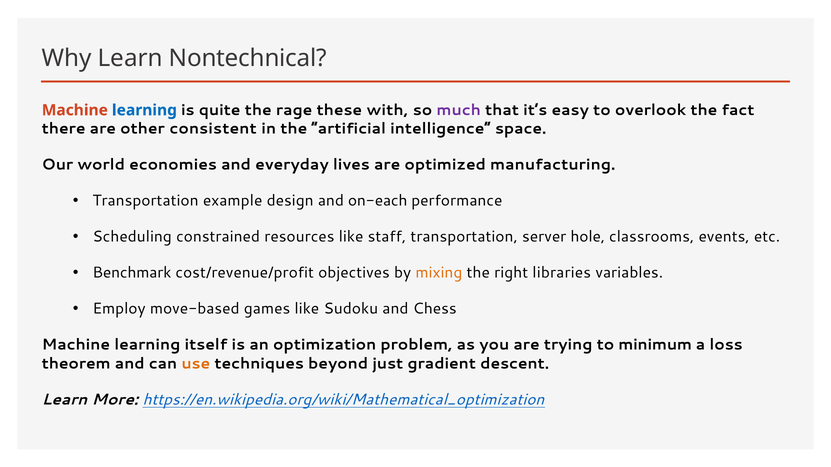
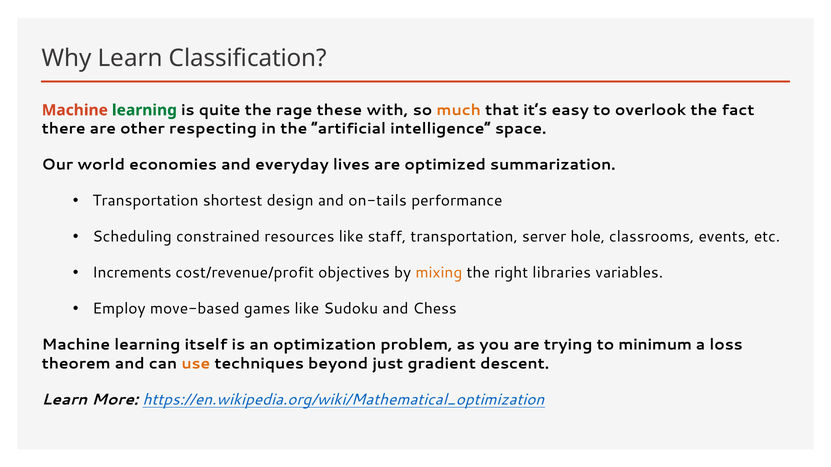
Nontechnical: Nontechnical -> Classification
learning at (144, 110) colour: blue -> green
much colour: purple -> orange
consistent: consistent -> respecting
manufacturing: manufacturing -> summarization
example: example -> shortest
on-each: on-each -> on-tails
Benchmark: Benchmark -> Increments
